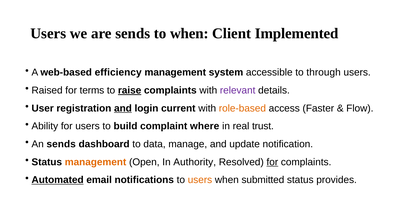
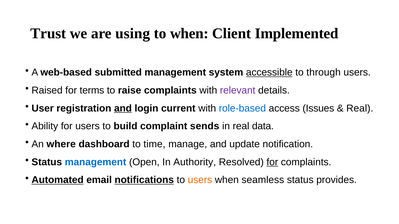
Users at (48, 34): Users -> Trust
are sends: sends -> using
efficiency: efficiency -> submitted
accessible underline: none -> present
raise underline: present -> none
role-based colour: orange -> blue
Faster: Faster -> Issues
Flow at (360, 108): Flow -> Real
where: where -> sends
trust: trust -> data
An sends: sends -> where
data: data -> time
management at (96, 162) colour: orange -> blue
notifications underline: none -> present
submitted: submitted -> seamless
